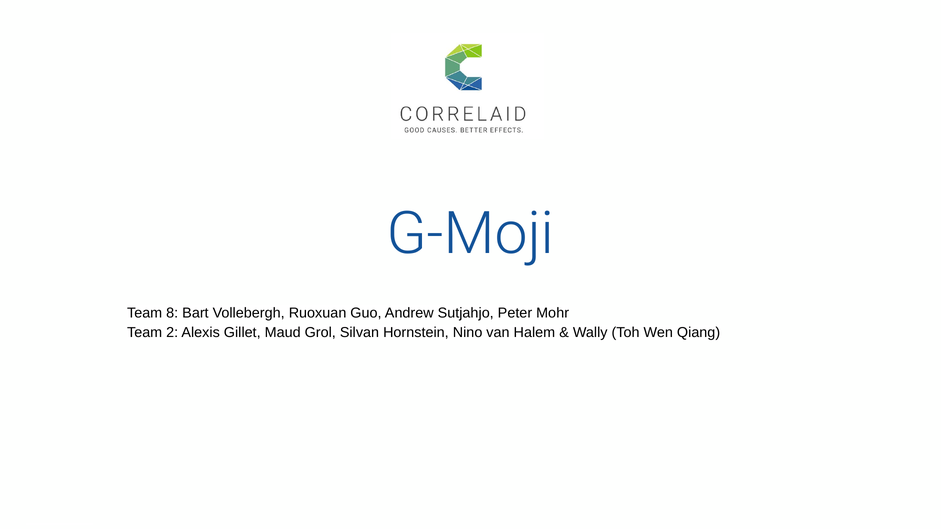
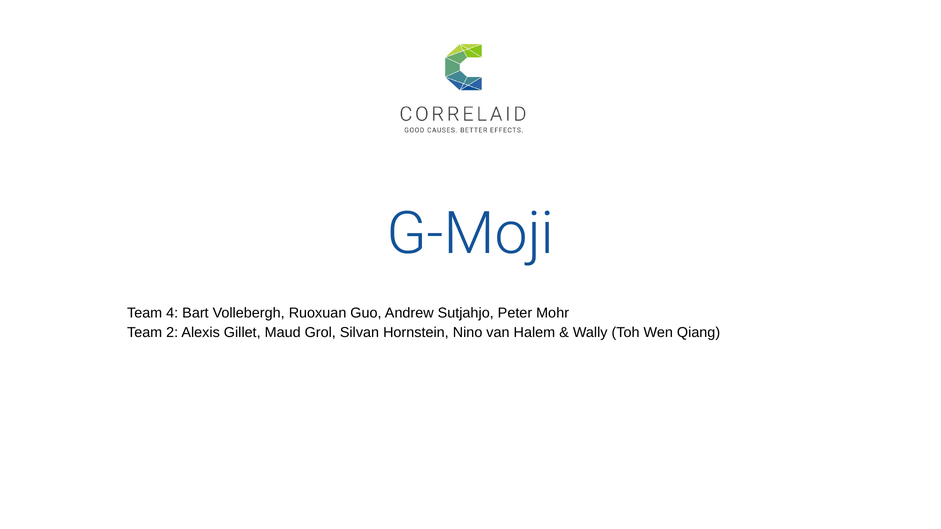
8: 8 -> 4
